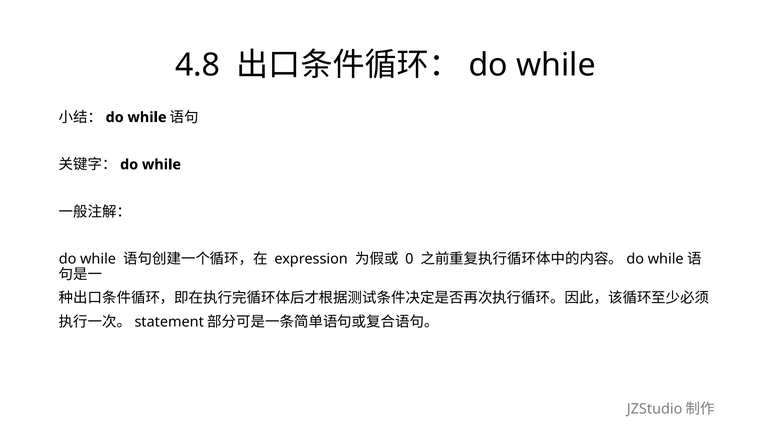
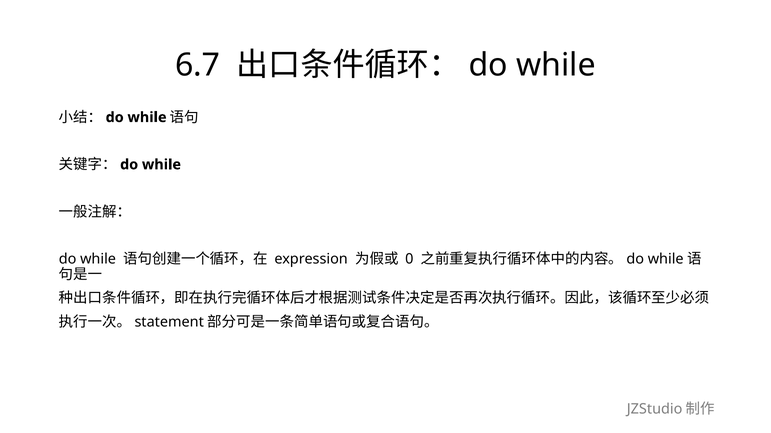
4.8: 4.8 -> 6.7
